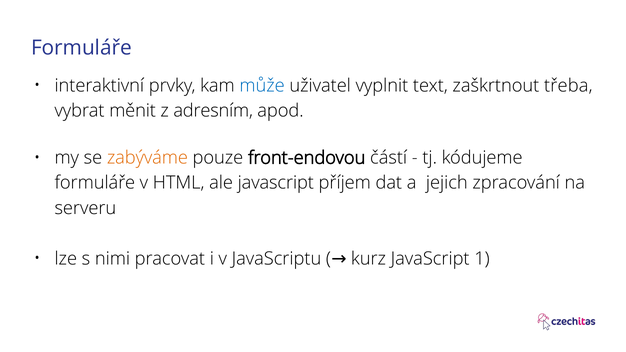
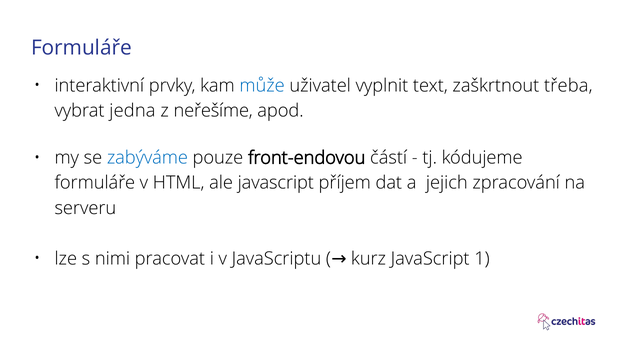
měnit: měnit -> jedna
adresním: adresním -> neřešíme
zabýváme colour: orange -> blue
